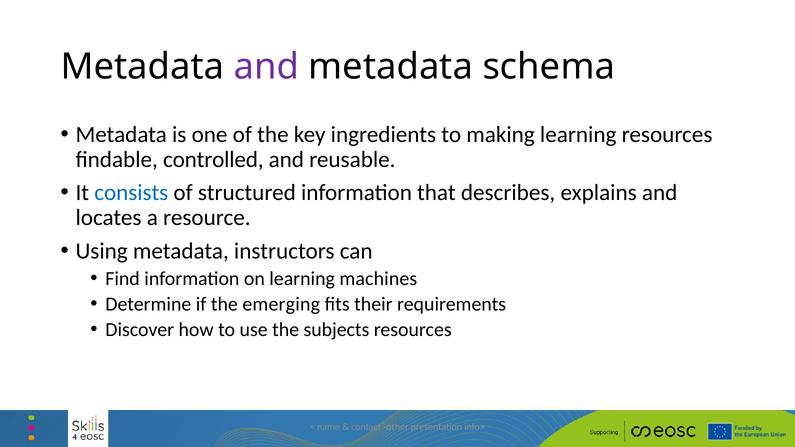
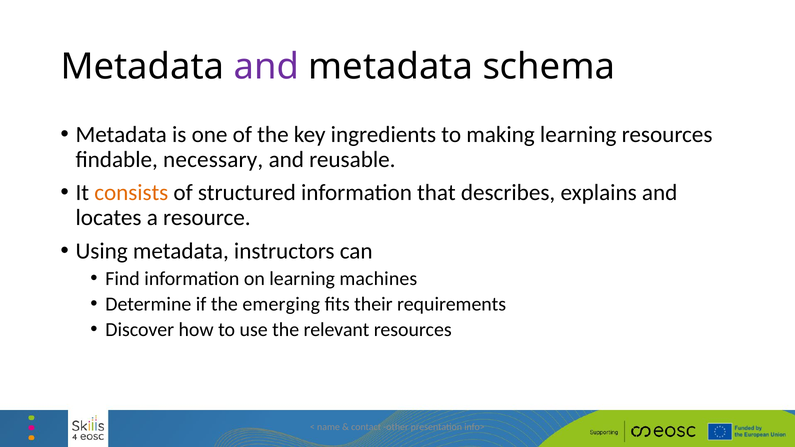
controlled: controlled -> necessary
consists colour: blue -> orange
subjects: subjects -> relevant
